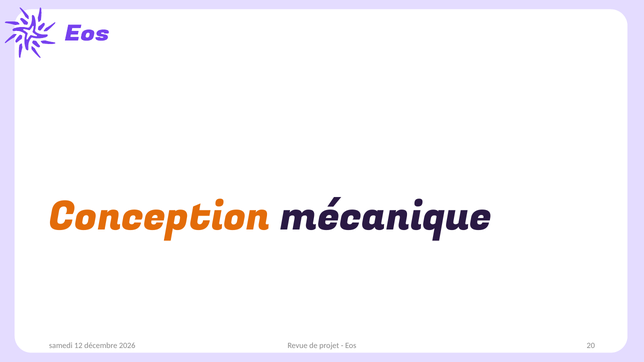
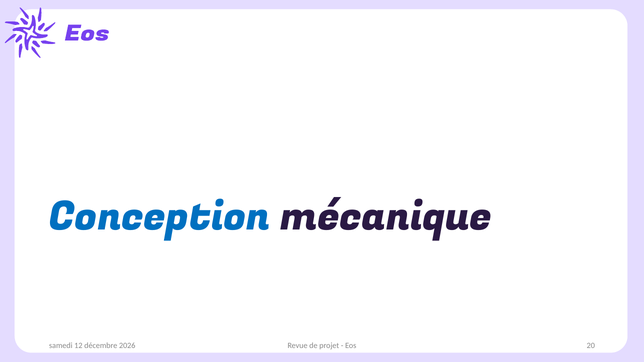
Conception colour: orange -> blue
